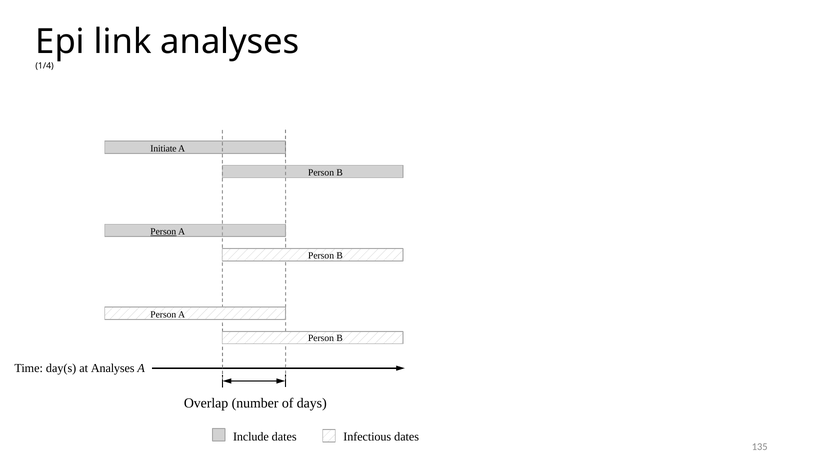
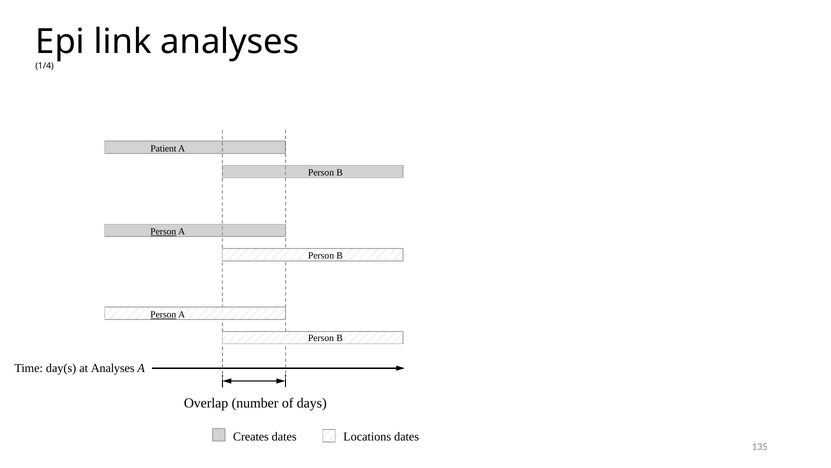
Initiate: Initiate -> Patient
Person at (163, 314) underline: none -> present
Include: Include -> Creates
Infectious: Infectious -> Locations
